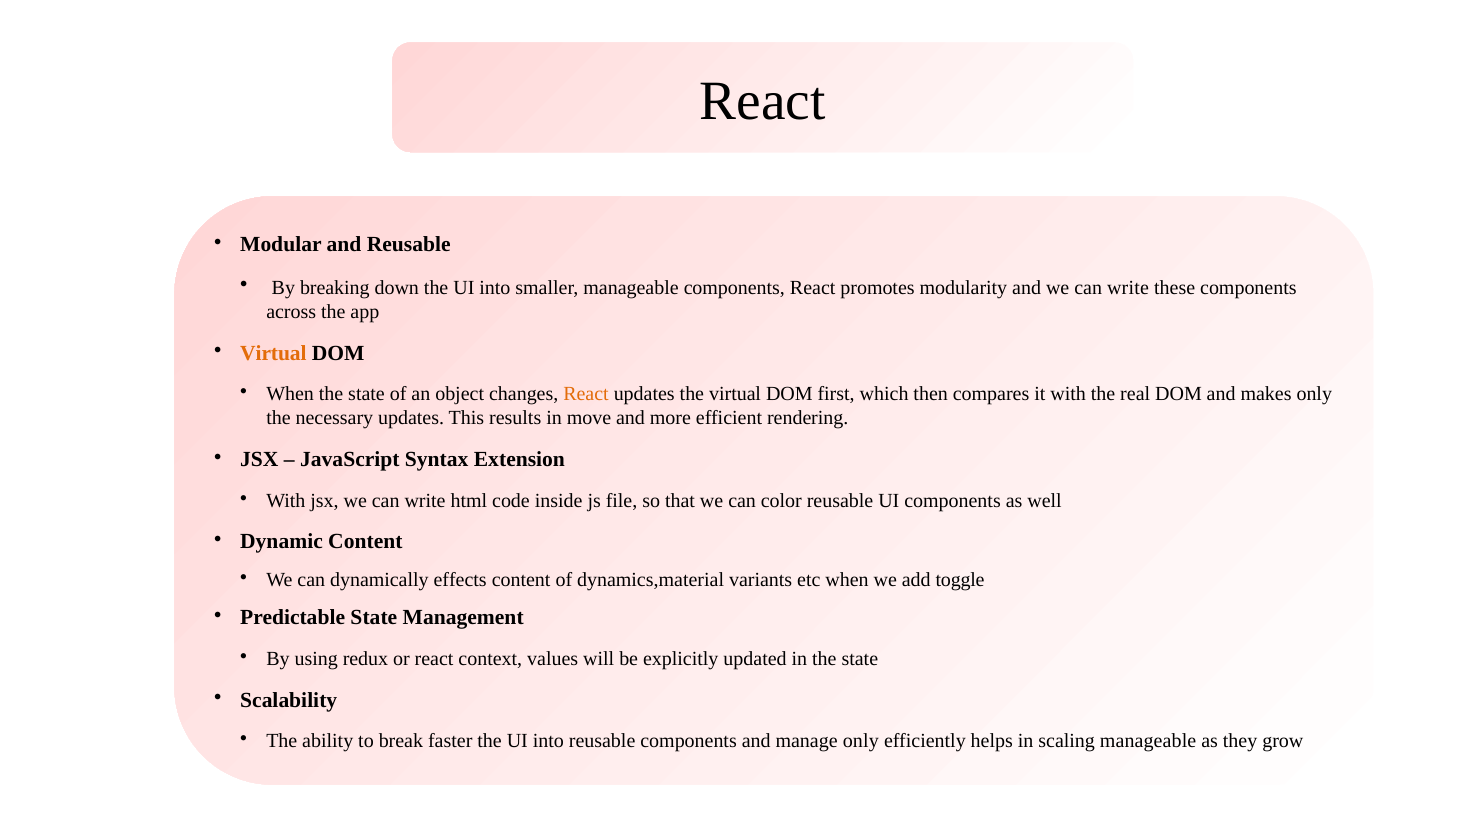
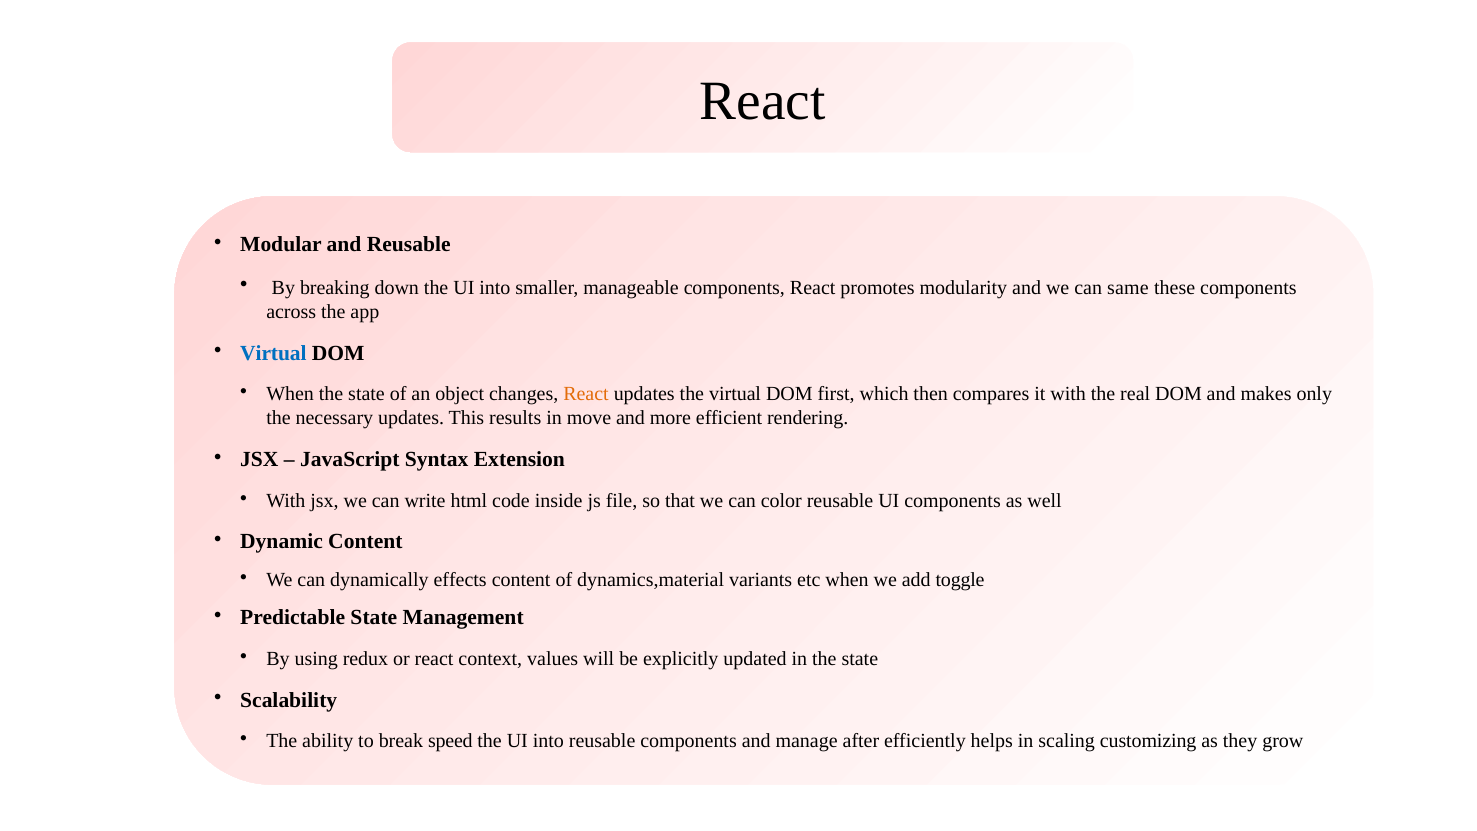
and we can write: write -> same
Virtual at (273, 353) colour: orange -> blue
faster: faster -> speed
manage only: only -> after
scaling manageable: manageable -> customizing
